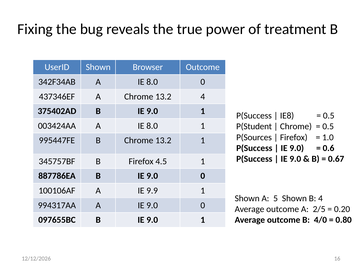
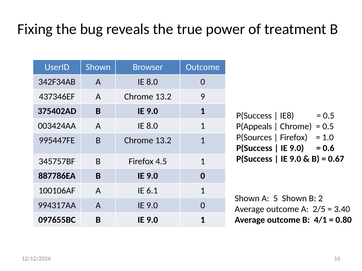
13.2 4: 4 -> 9
P(Student: P(Student -> P(Appeals
9.9: 9.9 -> 6.1
B 4: 4 -> 2
0.20: 0.20 -> 3.40
4/0: 4/0 -> 4/1
